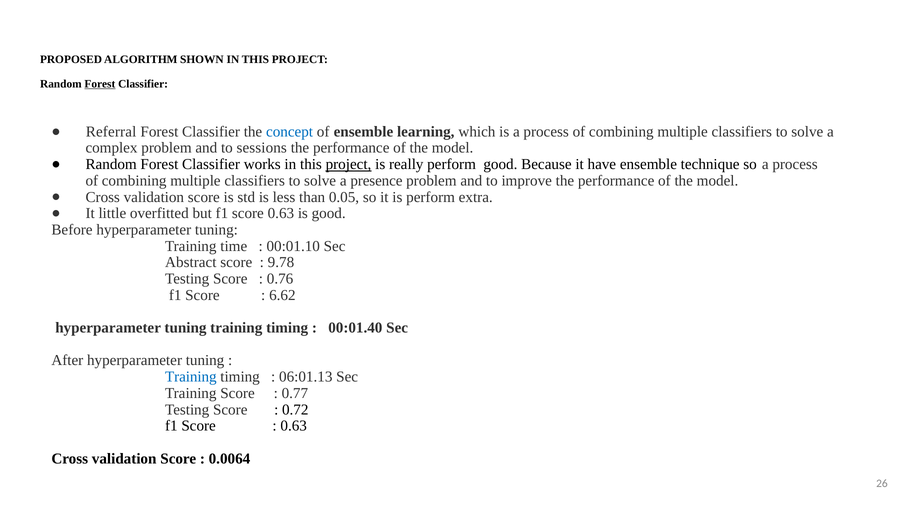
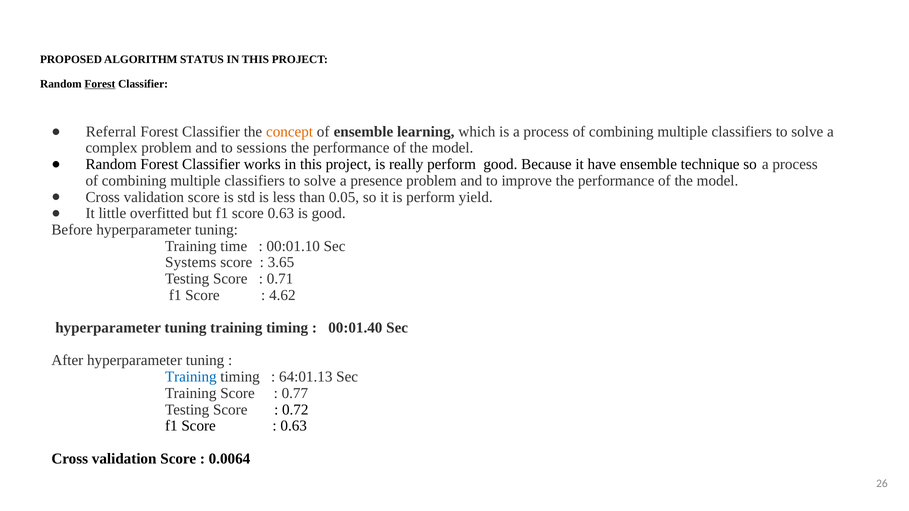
SHOWN: SHOWN -> STATUS
concept colour: blue -> orange
project at (349, 164) underline: present -> none
extra: extra -> yield
Abstract: Abstract -> Systems
9.78: 9.78 -> 3.65
0.76: 0.76 -> 0.71
6.62: 6.62 -> 4.62
06:01.13: 06:01.13 -> 64:01.13
